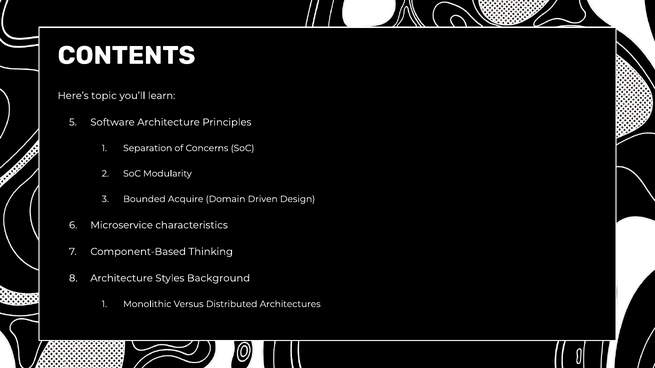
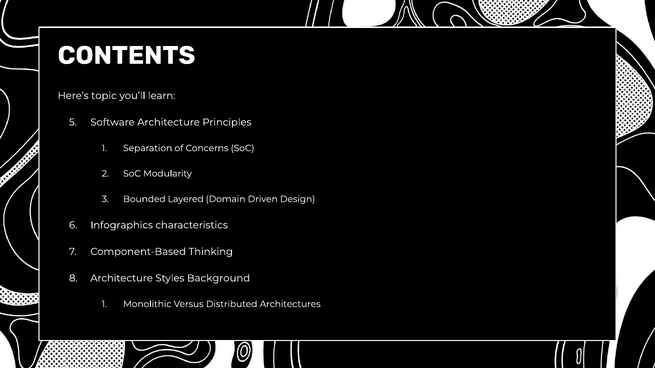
Acquire: Acquire -> Layered
Microservice: Microservice -> Infographics
